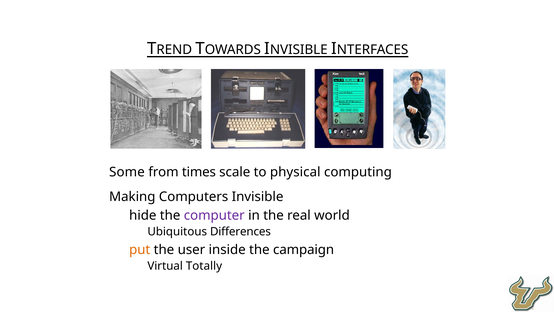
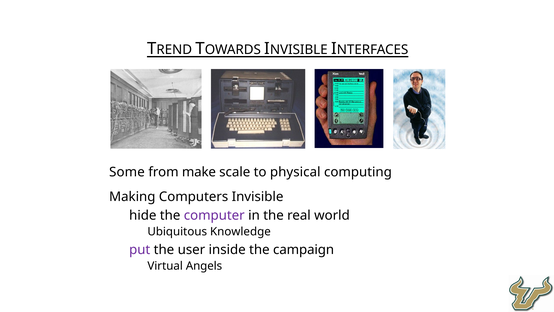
times: times -> make
Differences: Differences -> Knowledge
put colour: orange -> purple
Totally: Totally -> Angels
